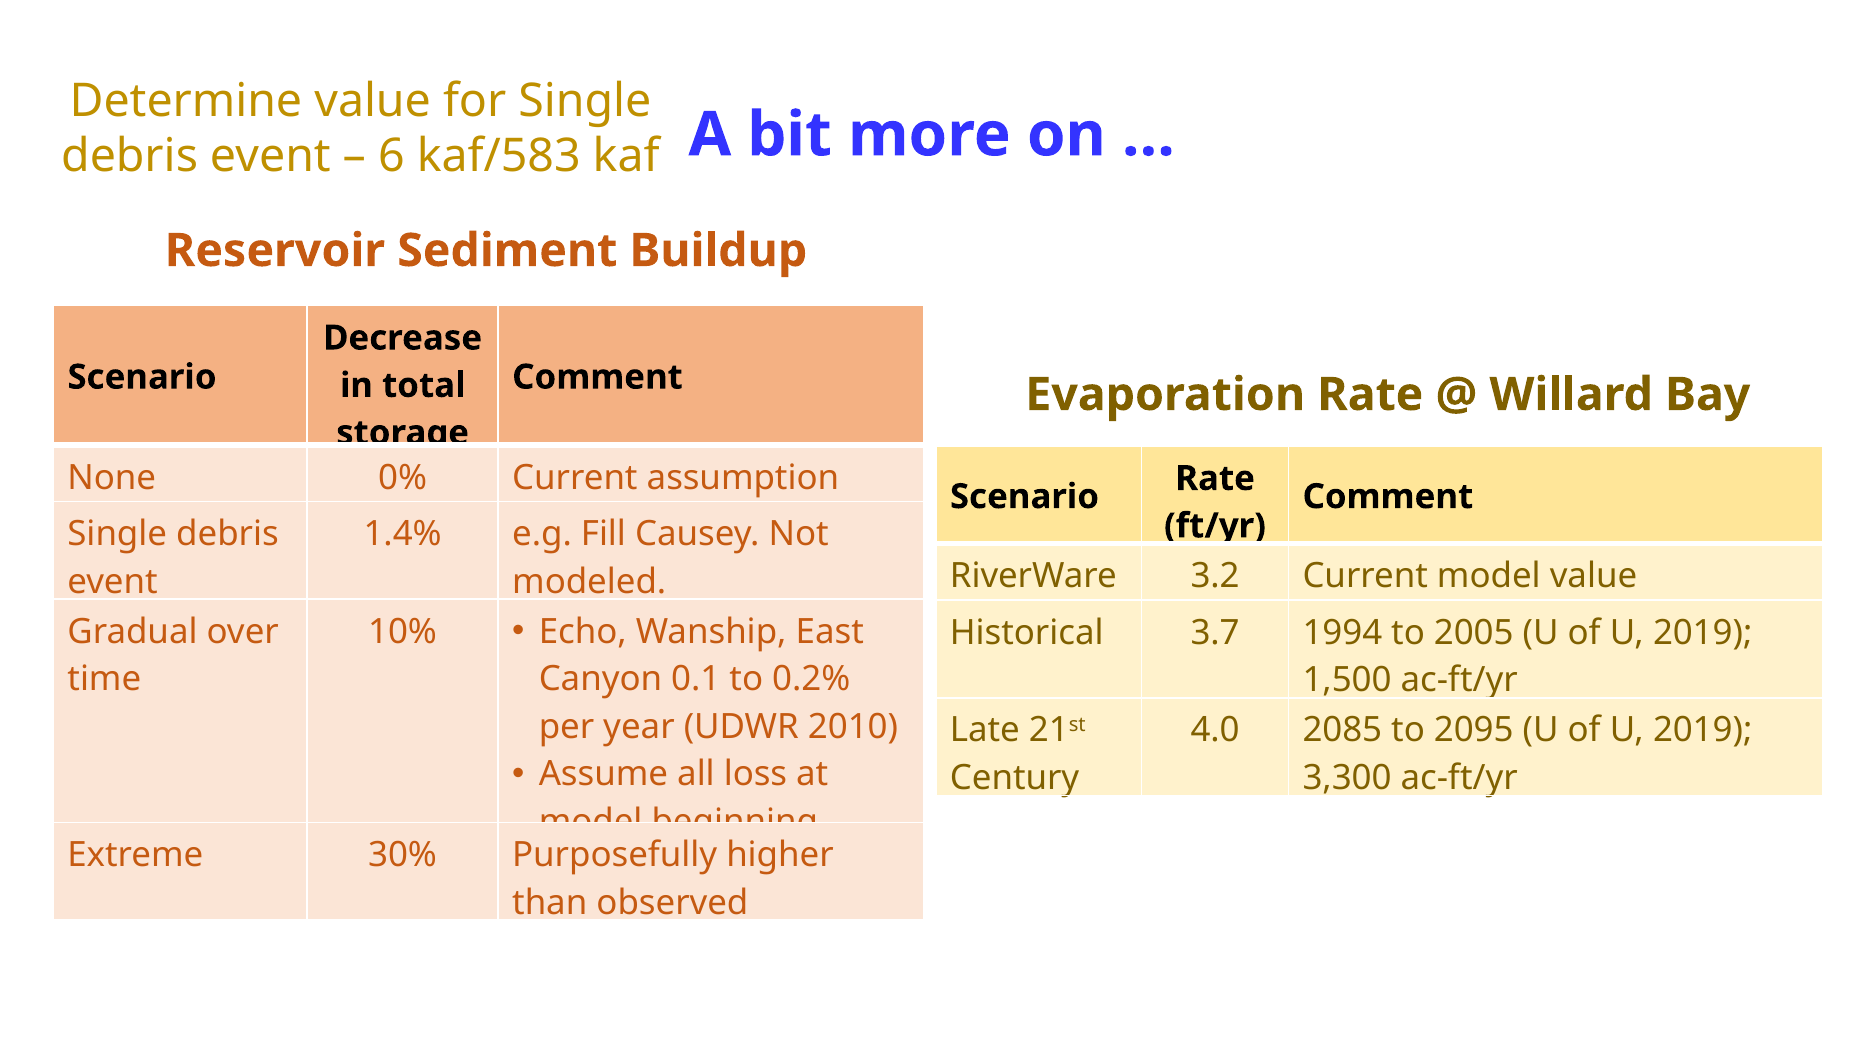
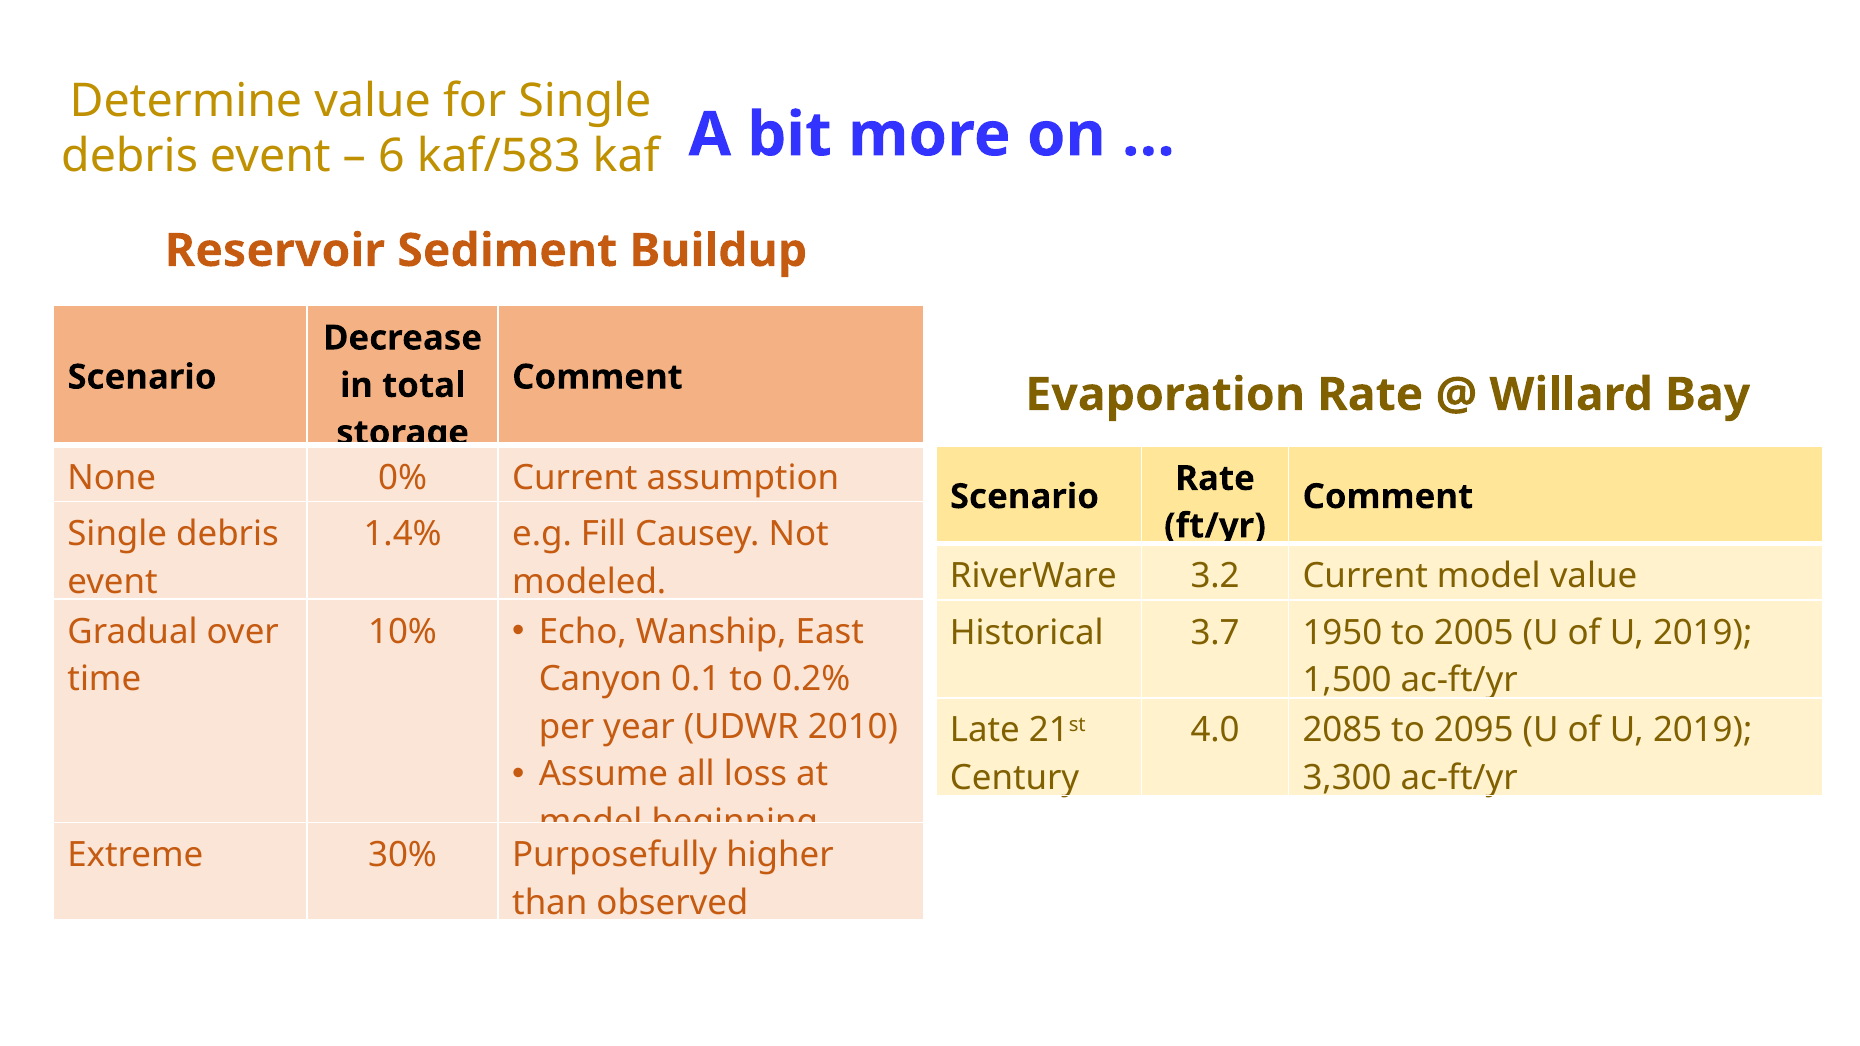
1994: 1994 -> 1950
